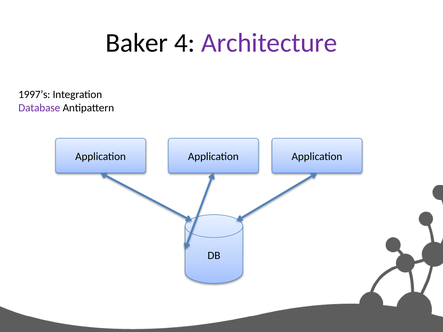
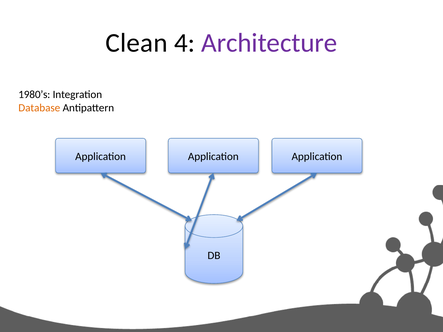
Baker: Baker -> Clean
1997’s: 1997’s -> 1980’s
Database colour: purple -> orange
